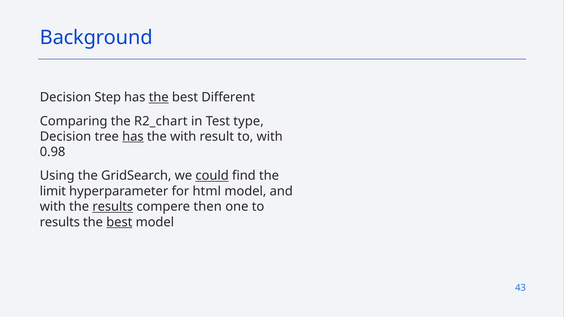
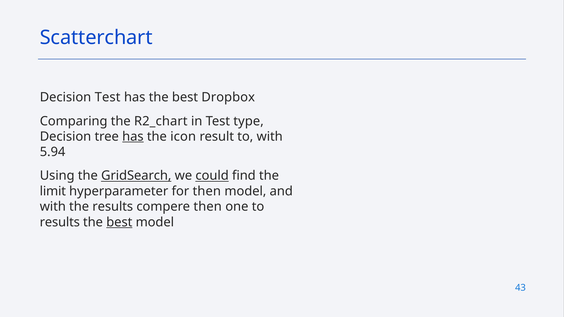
Background: Background -> Scatterchart
Decision Step: Step -> Test
the at (159, 97) underline: present -> none
Different: Different -> Dropbox
the with: with -> icon
0.98: 0.98 -> 5.94
GridSearch underline: none -> present
for html: html -> then
results at (113, 207) underline: present -> none
